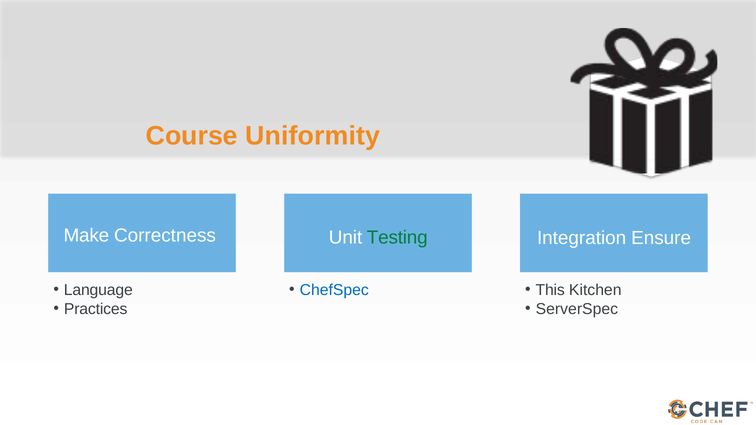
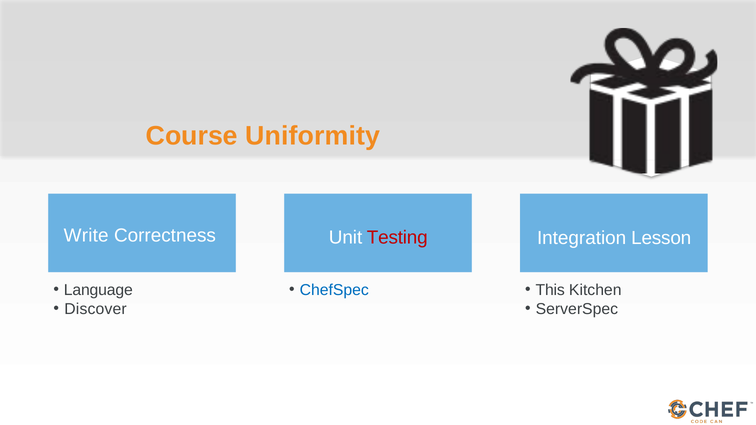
Make: Make -> Write
Testing colour: green -> red
Ensure: Ensure -> Lesson
Practices: Practices -> Discover
